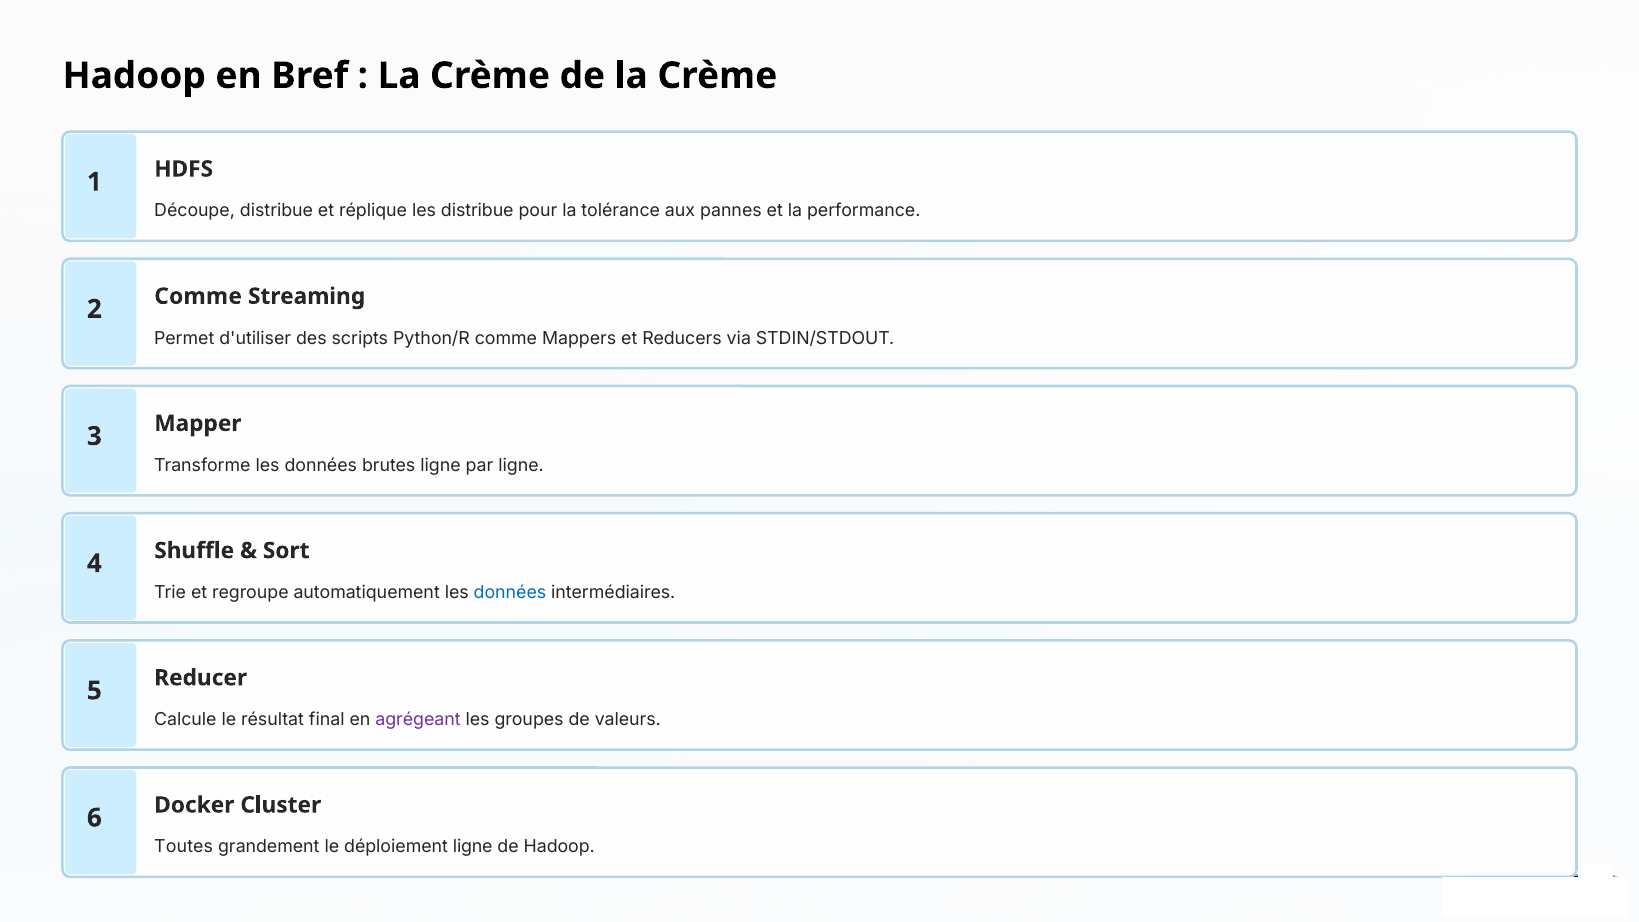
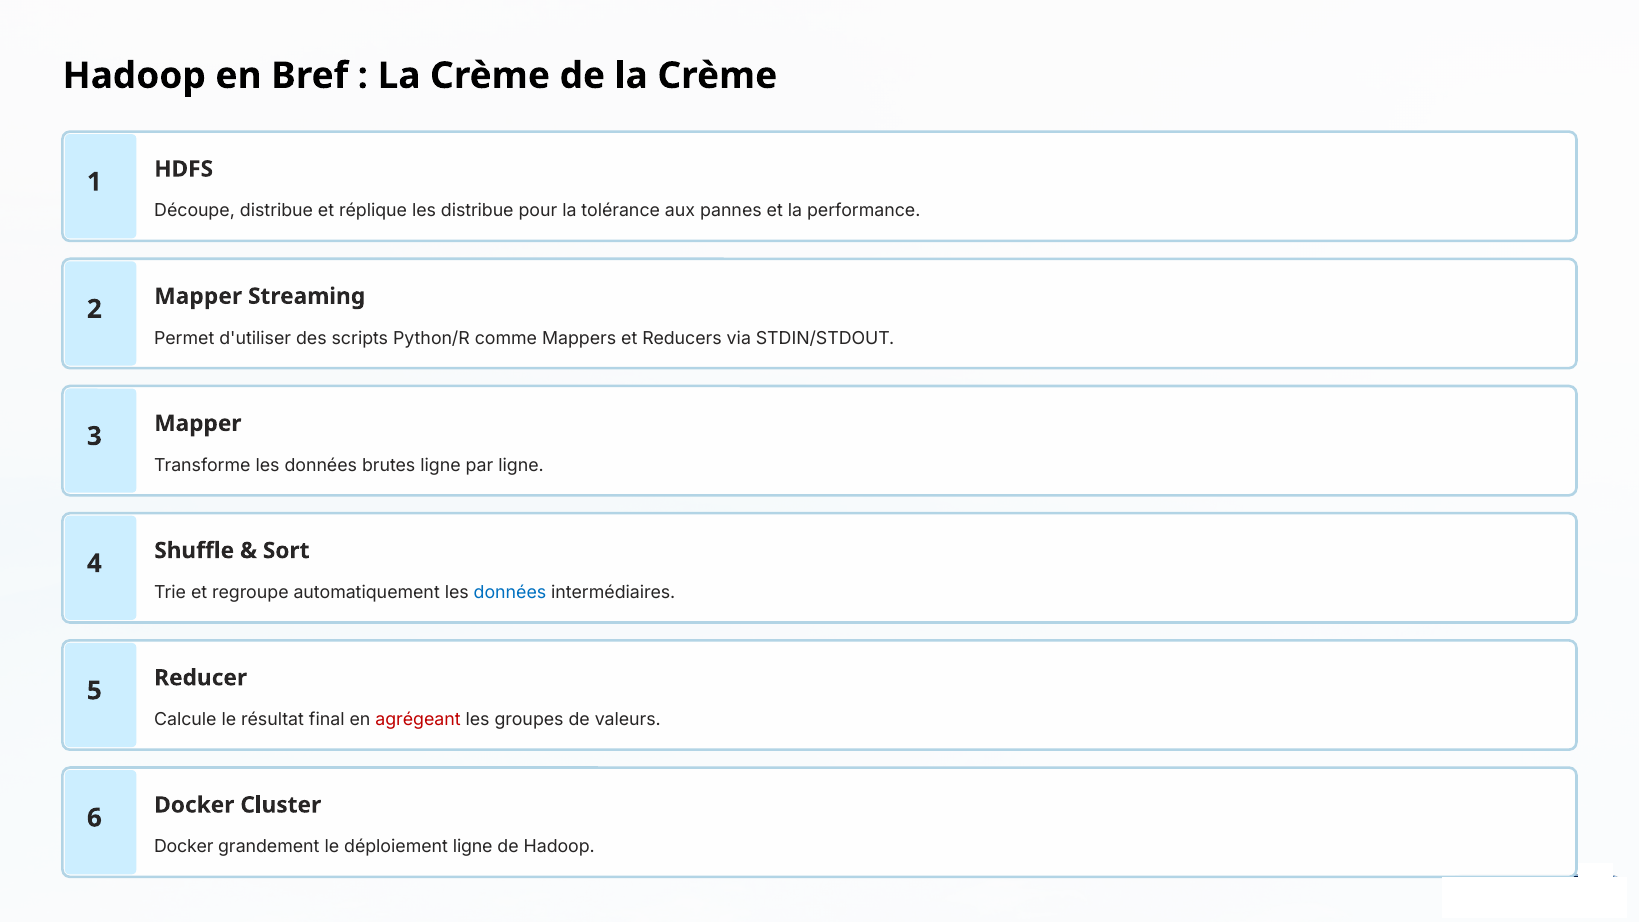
Comme at (198, 296): Comme -> Mapper
agrégeant colour: purple -> red
Toutes at (184, 847): Toutes -> Docker
